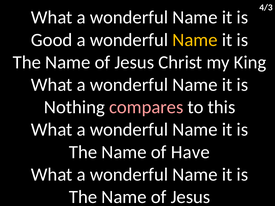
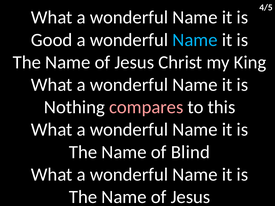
4/3: 4/3 -> 4/5
Name at (195, 40) colour: yellow -> light blue
Have: Have -> Blind
